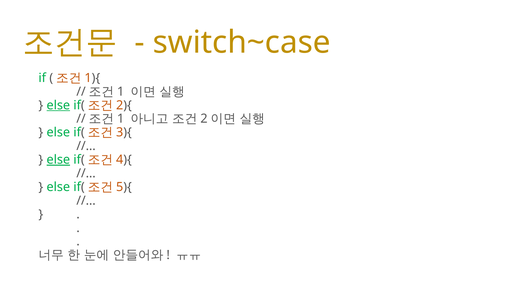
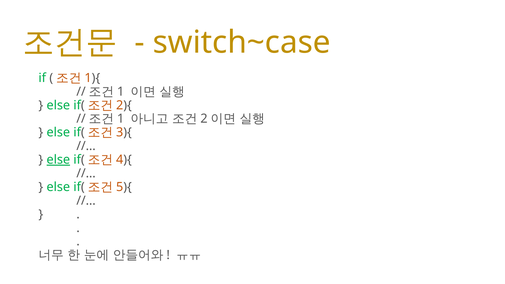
else at (58, 105) underline: present -> none
